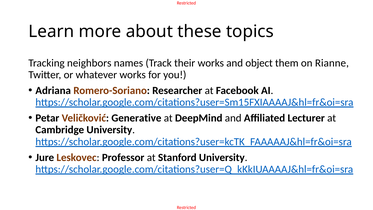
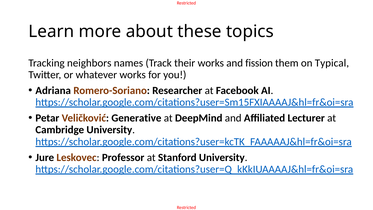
object: object -> fission
Rianne: Rianne -> Typical
